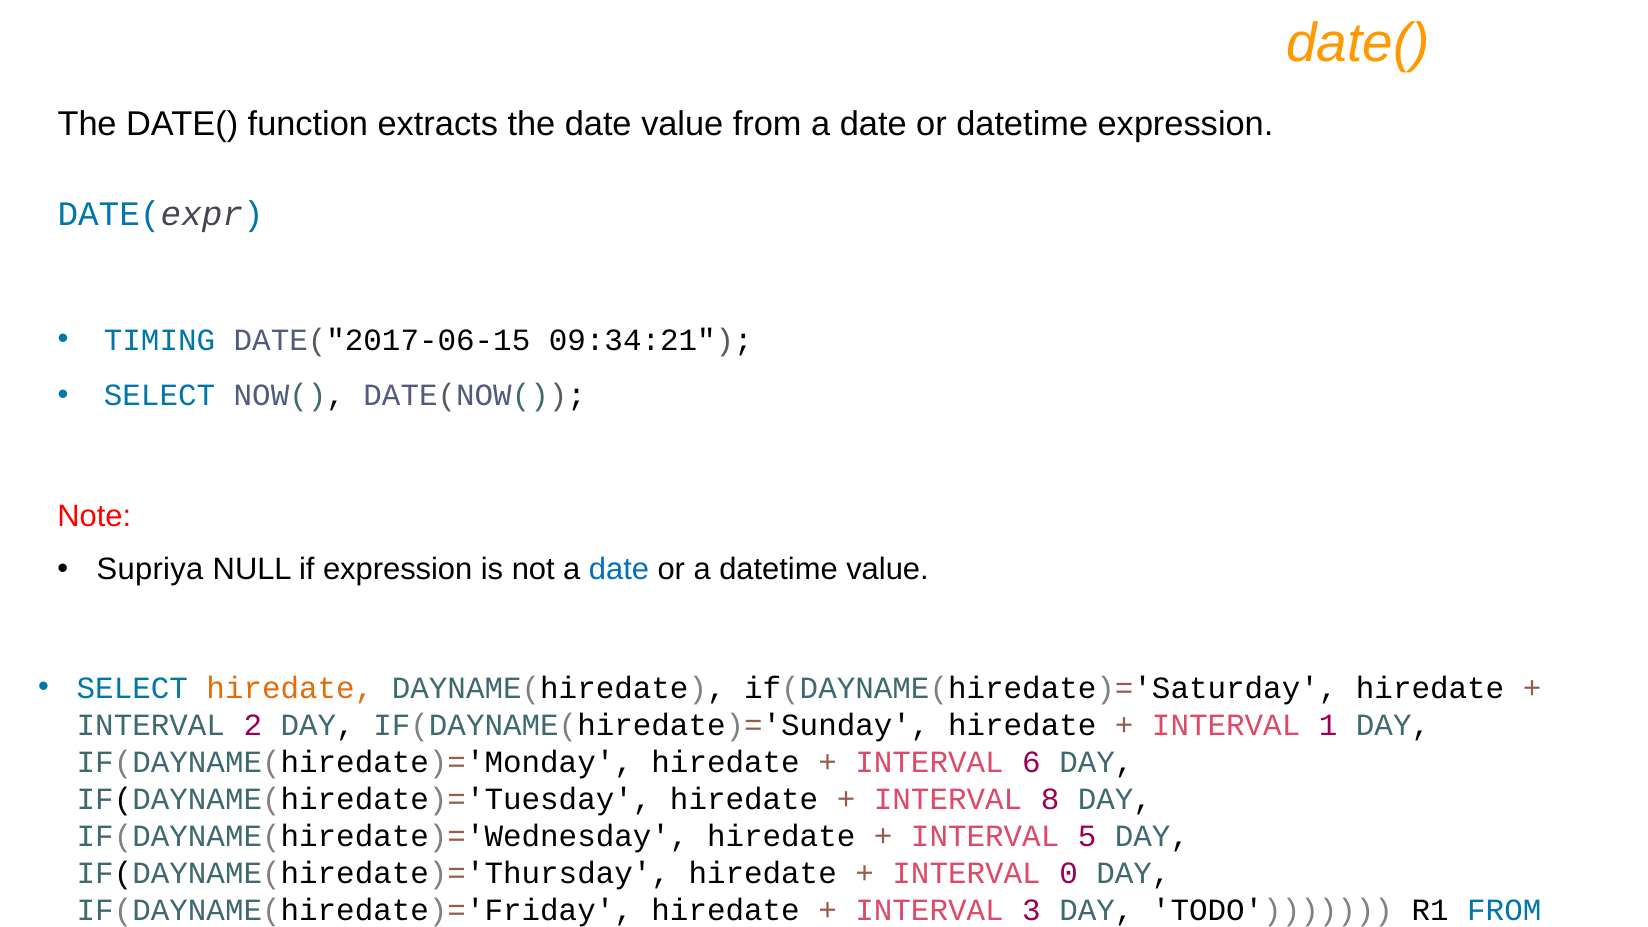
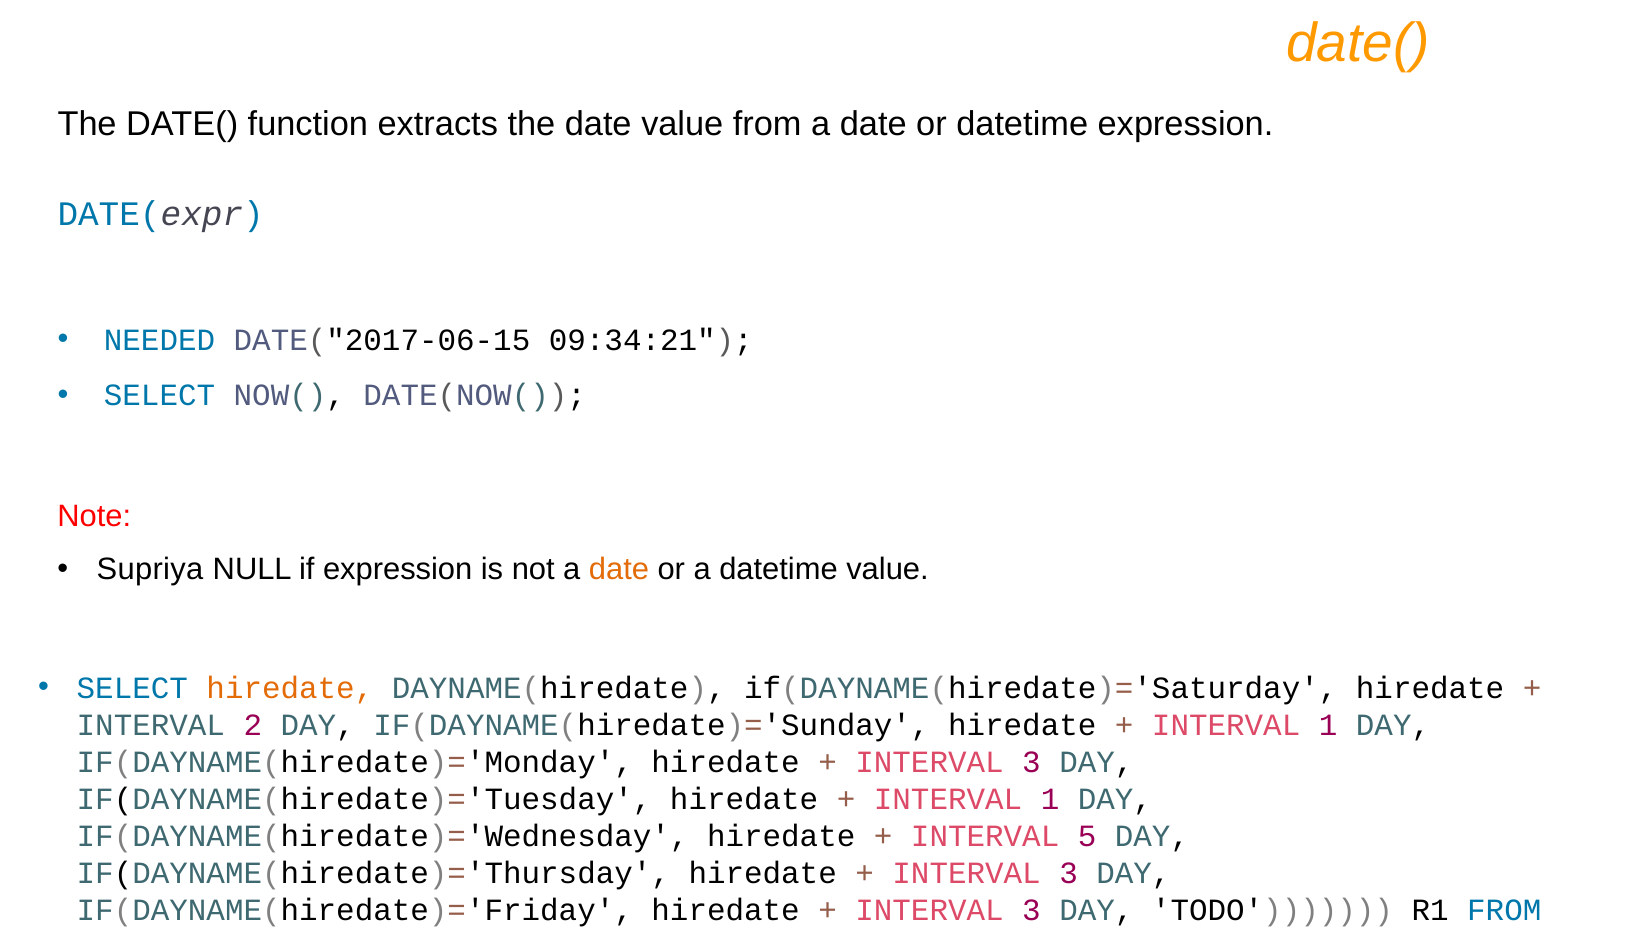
TIMING: TIMING -> NEEDED
date at (619, 570) colour: blue -> orange
6 at (1031, 762): 6 -> 3
8 at (1050, 799): 8 -> 1
0 at (1069, 873): 0 -> 3
